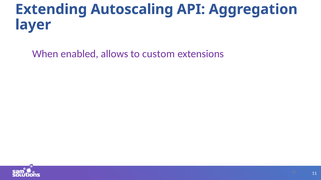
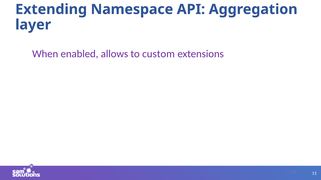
Autoscaling: Autoscaling -> Namespace
